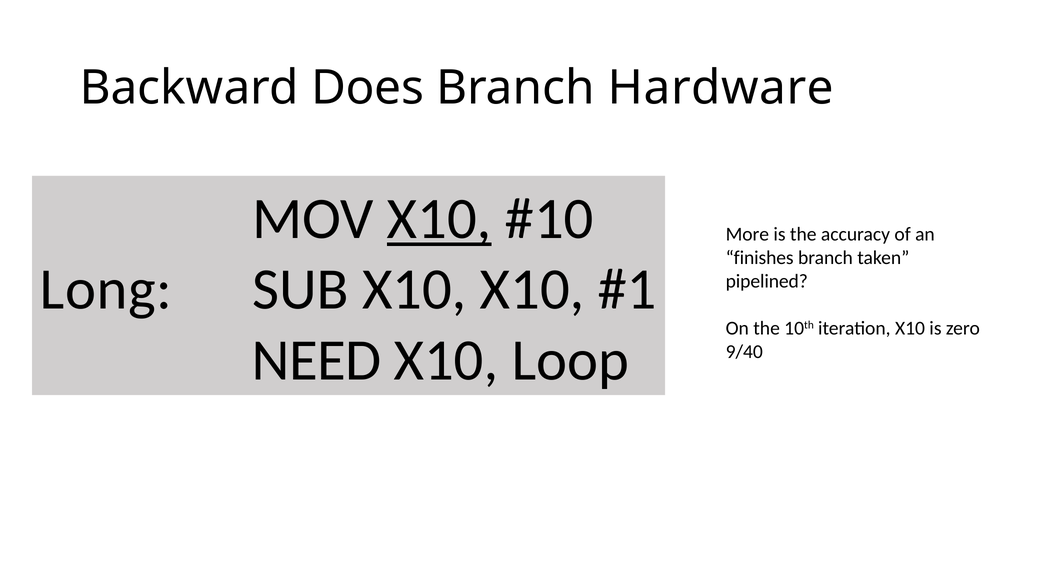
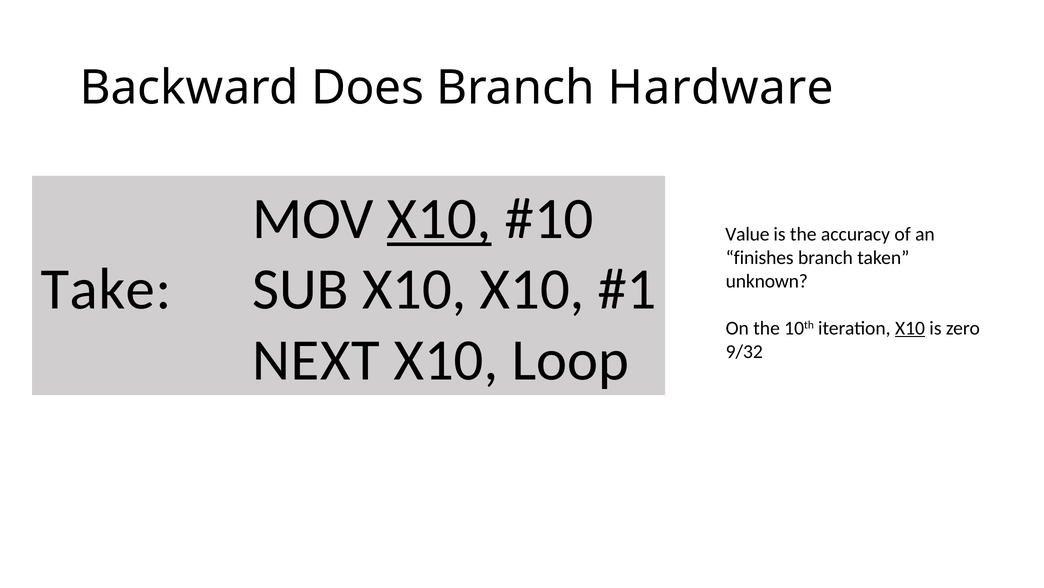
More: More -> Value
Long: Long -> Take
pipelined: pipelined -> unknown
X10 at (910, 328) underline: none -> present
NEED: NEED -> NEXT
9/40: 9/40 -> 9/32
